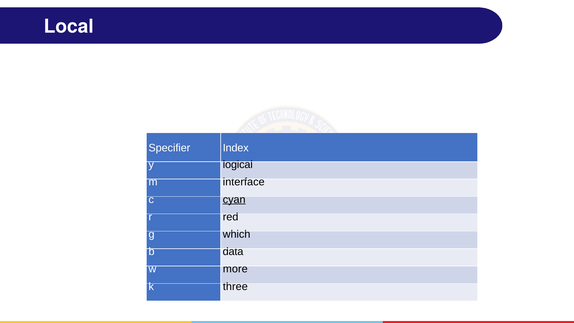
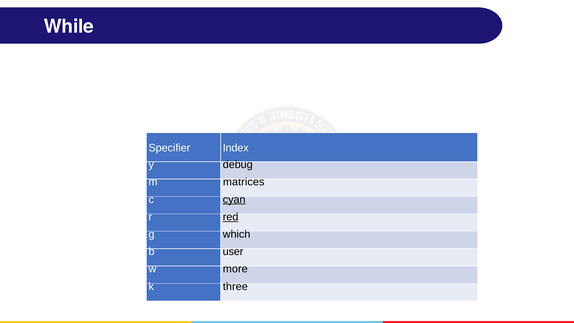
Local: Local -> While
logical: logical -> debug
interface: interface -> matrices
red underline: none -> present
data: data -> user
